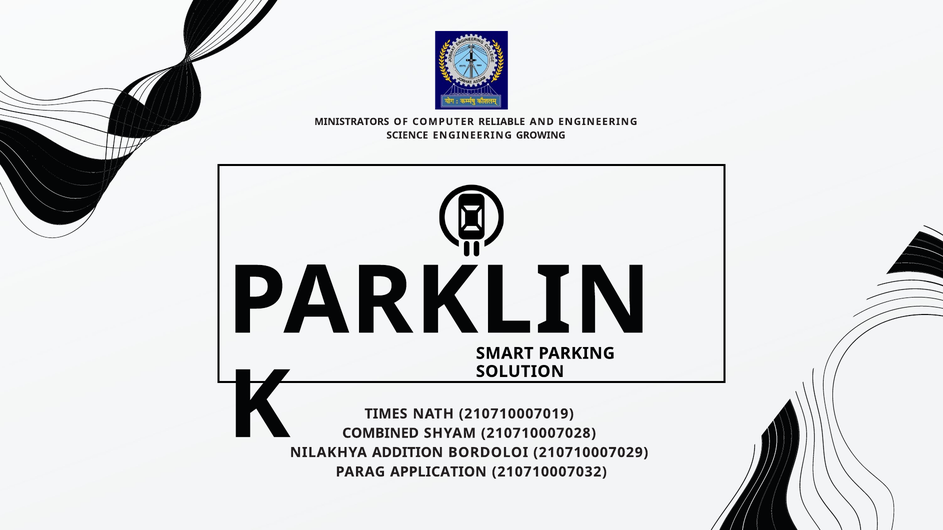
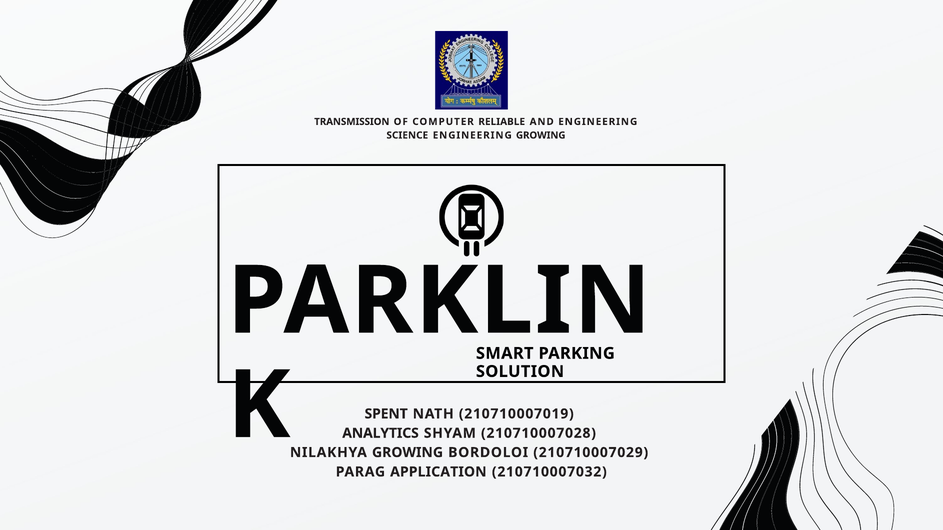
MINISTRATORS: MINISTRATORS -> TRANSMISSION
TIMES: TIMES -> SPENT
COMBINED: COMBINED -> ANALYTICS
NILAKHYA ADDITION: ADDITION -> GROWING
